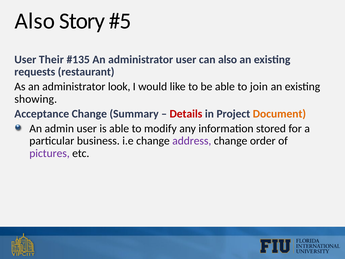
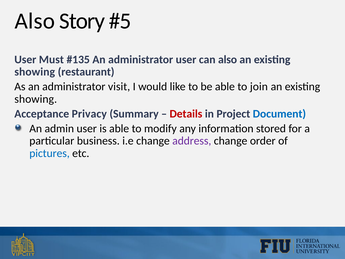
Their: Their -> Must
requests at (35, 72): requests -> showing
look: look -> visit
Acceptance Change: Change -> Privacy
Document colour: orange -> blue
pictures colour: purple -> blue
